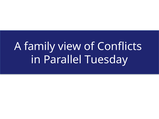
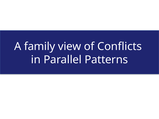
Tuesday: Tuesday -> Patterns
